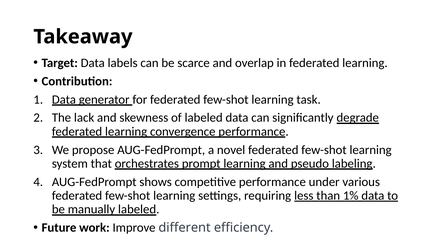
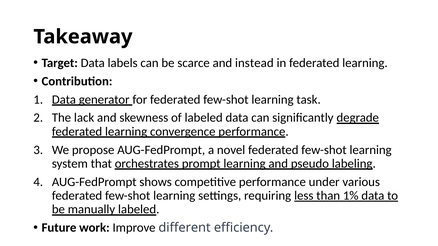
overlap: overlap -> instead
